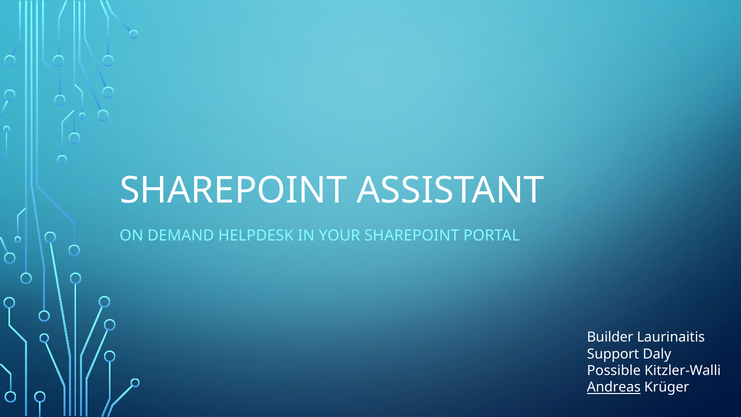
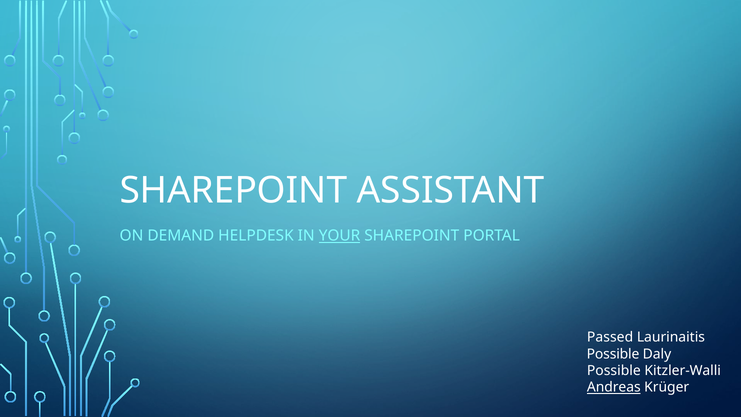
YOUR underline: none -> present
Builder: Builder -> Passed
Support at (613, 354): Support -> Possible
